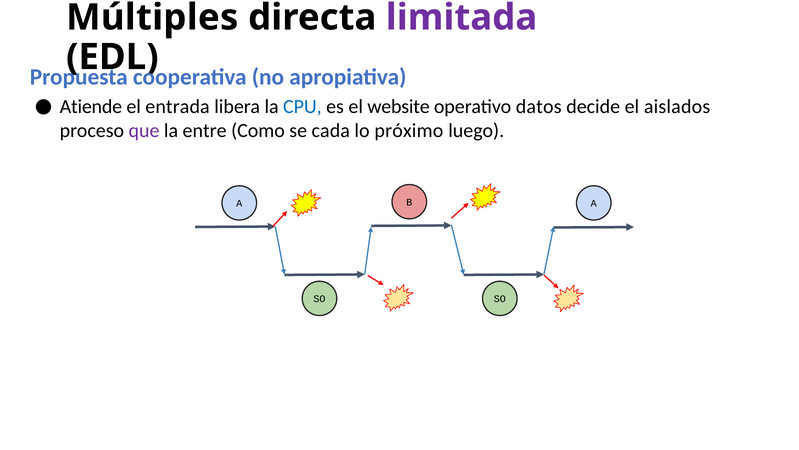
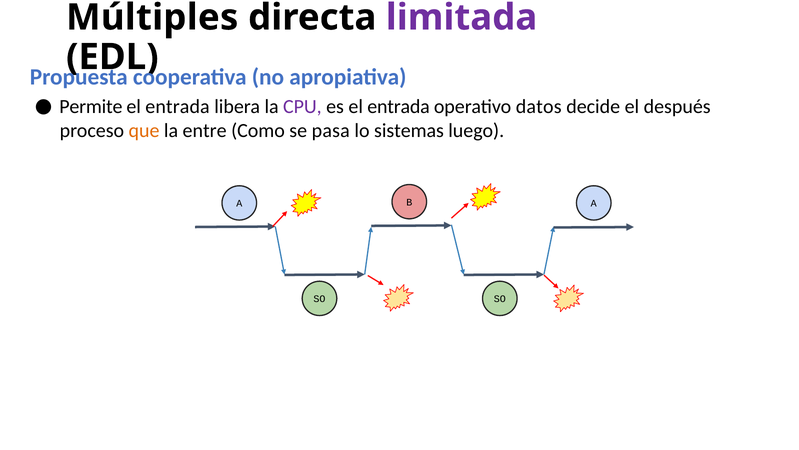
Atiende: Atiende -> Permite
CPU colour: blue -> purple
es el website: website -> entrada
aislados: aislados -> después
que colour: purple -> orange
cada: cada -> pasa
próximo: próximo -> sistemas
